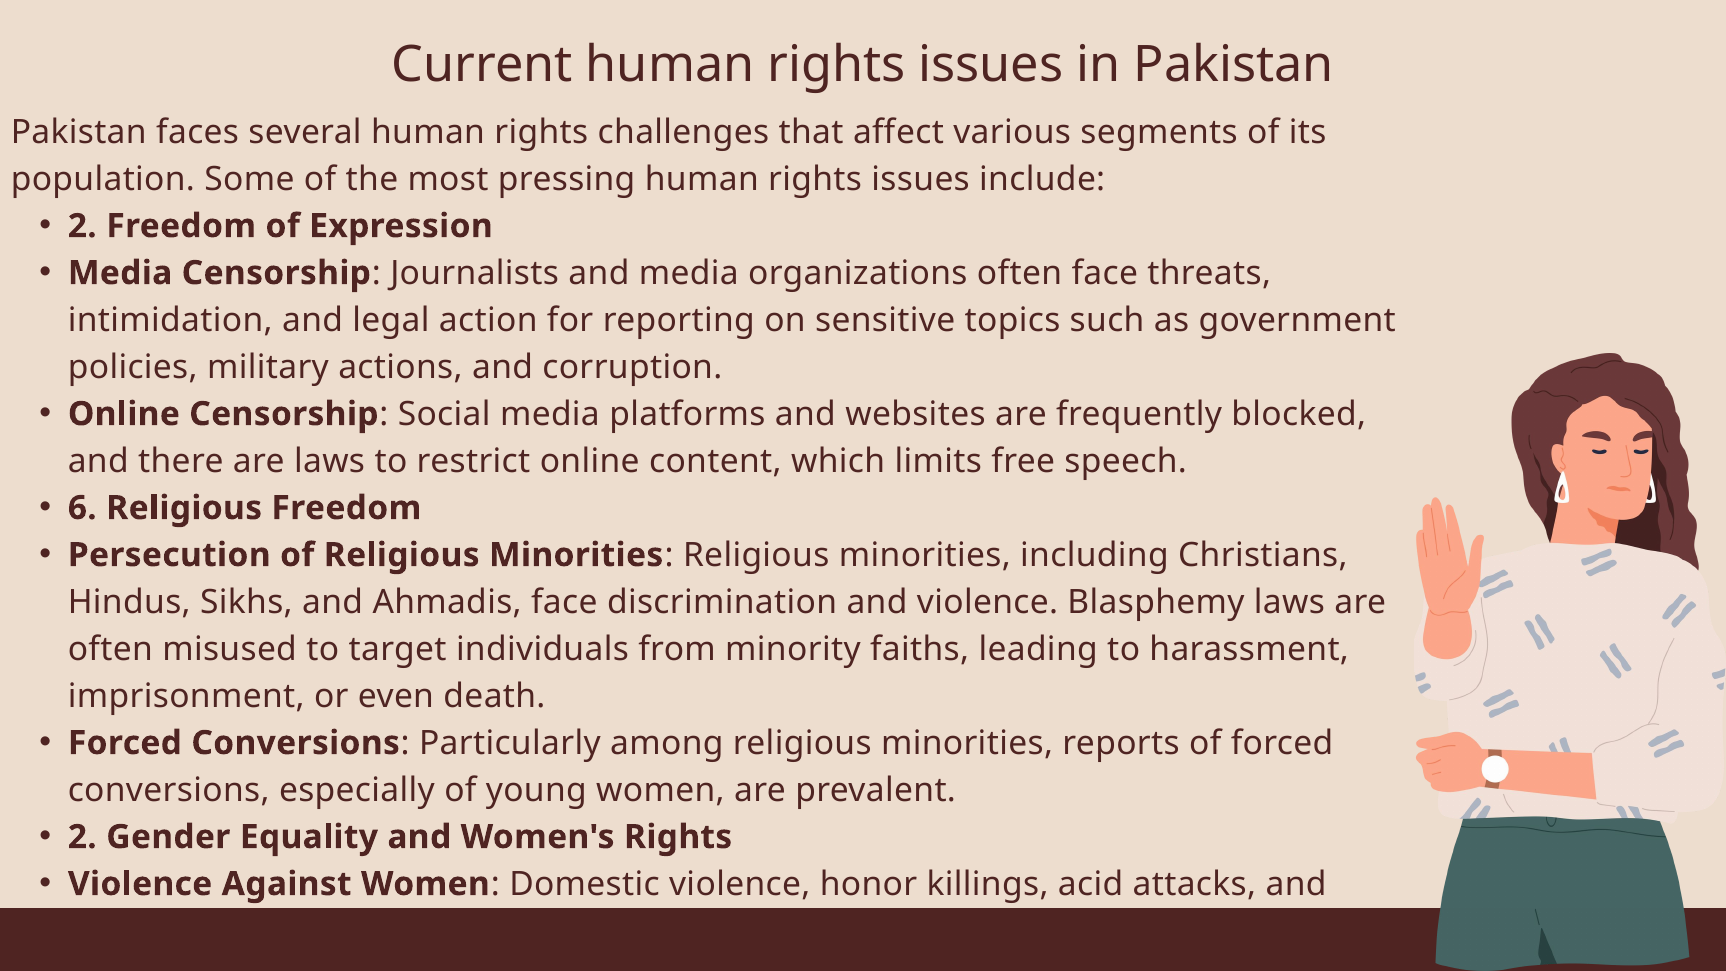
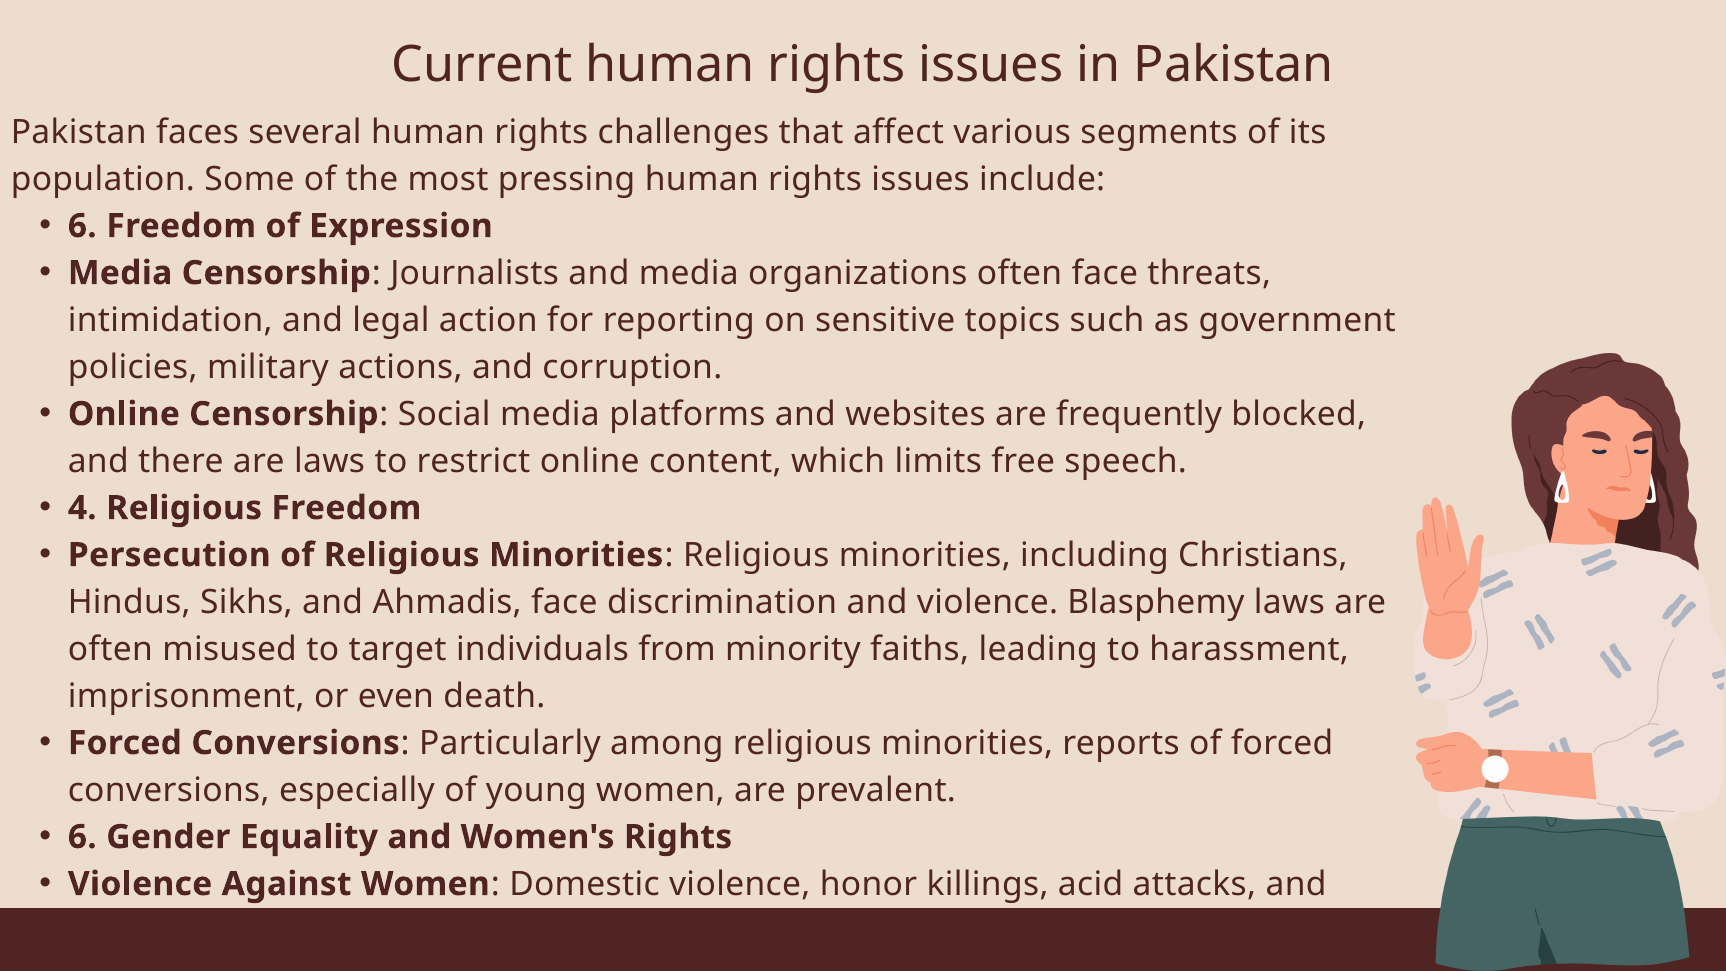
2 at (82, 226): 2 -> 6
6: 6 -> 4
2 at (82, 837): 2 -> 6
